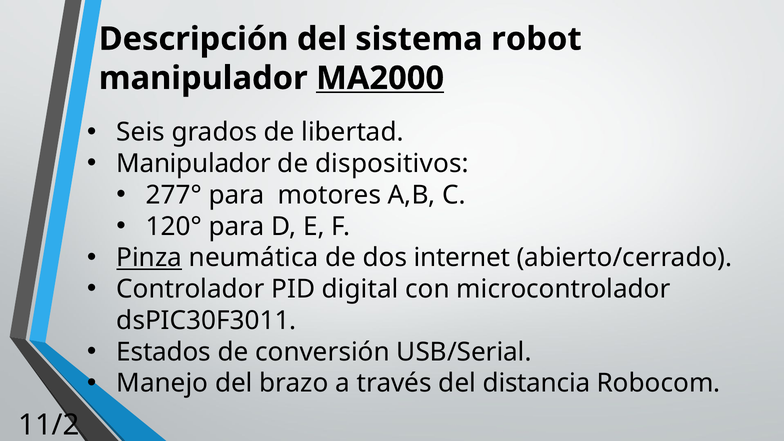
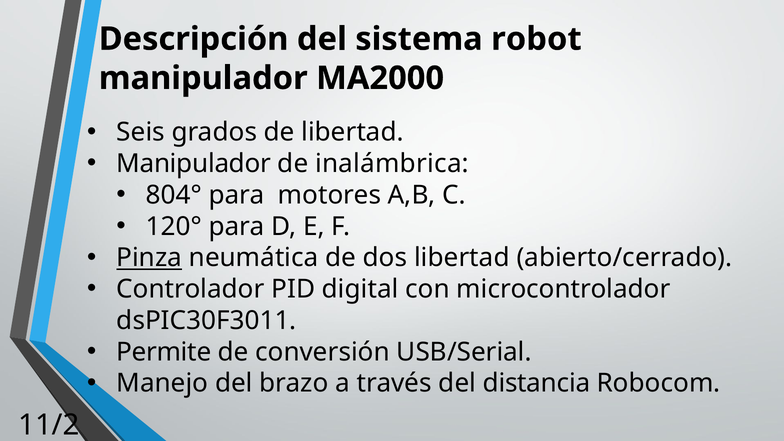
MA2000 underline: present -> none
dispositivos: dispositivos -> inalámbrica
277°: 277° -> 804°
dos internet: internet -> libertad
Estados: Estados -> Permite
